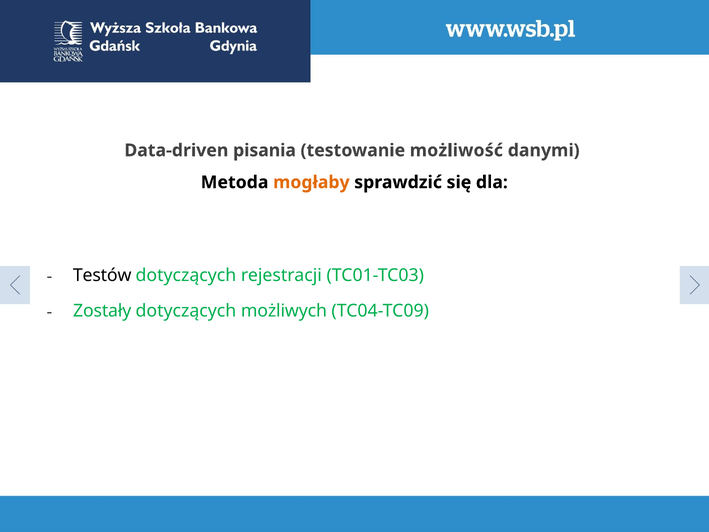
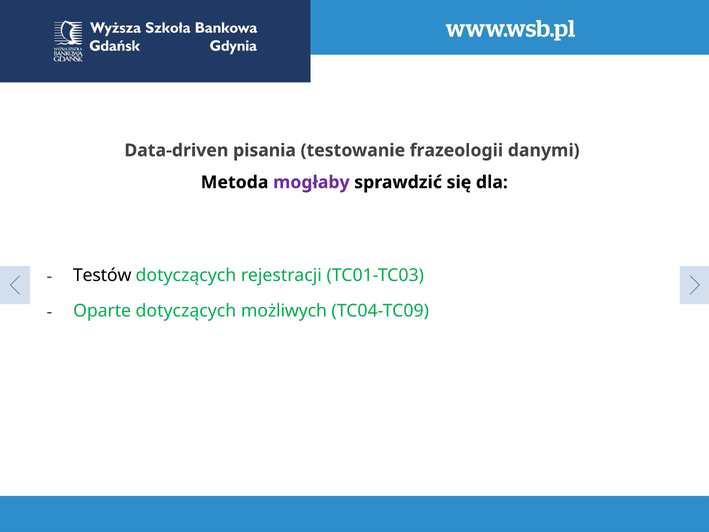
możliwość: możliwość -> frazeologii
mogłaby colour: orange -> purple
Zostały: Zostały -> Oparte
